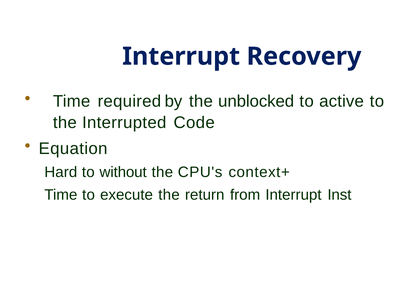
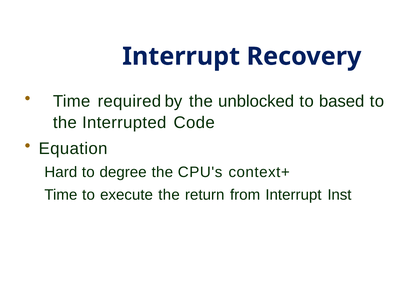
active: active -> based
without: without -> degree
